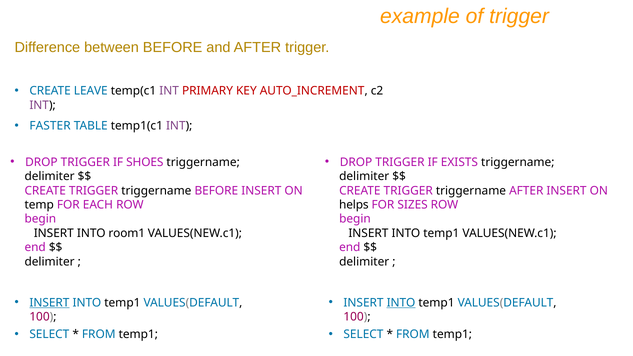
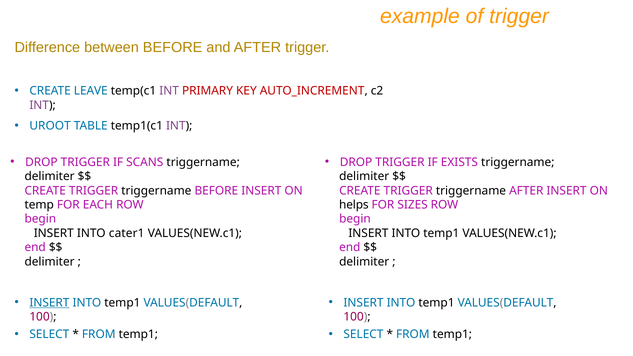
FASTER: FASTER -> UROOT
SHOES: SHOES -> SCANS
room1: room1 -> cater1
INTO at (401, 303) underline: present -> none
